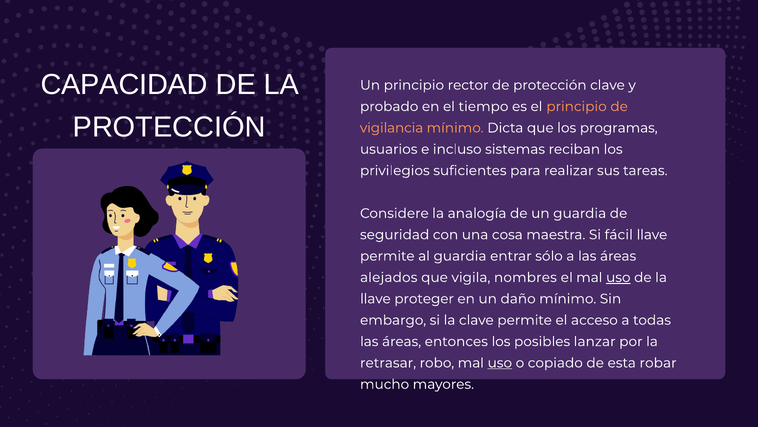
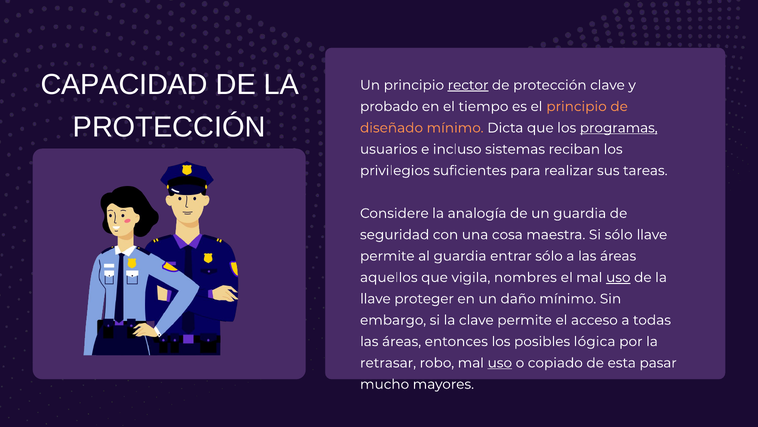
rector underline: none -> present
vigilancia: vigilancia -> diseñado
programas underline: none -> present
Si fácil: fácil -> sólo
alejados: alejados -> aquellos
lanzar: lanzar -> lógica
robar: robar -> pasar
